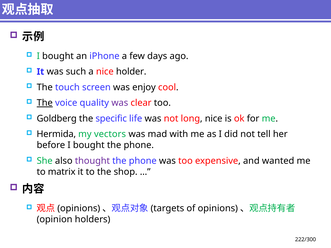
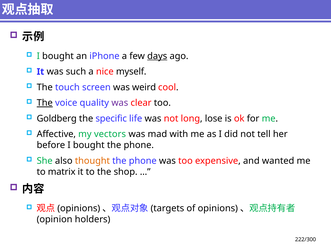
days underline: none -> present
holder: holder -> myself
enjoy: enjoy -> weird
long nice: nice -> lose
Hermida: Hermida -> Affective
thought colour: purple -> orange
